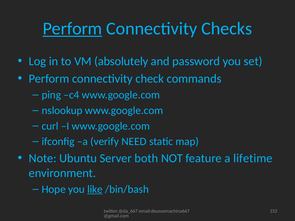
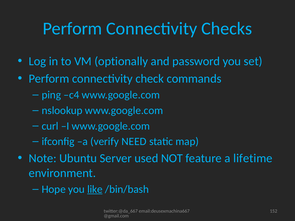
Perform at (72, 29) underline: present -> none
absolutely: absolutely -> optionally
both: both -> used
